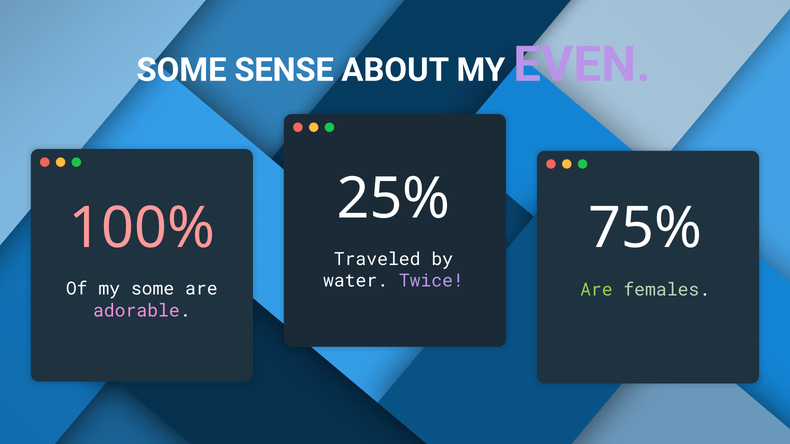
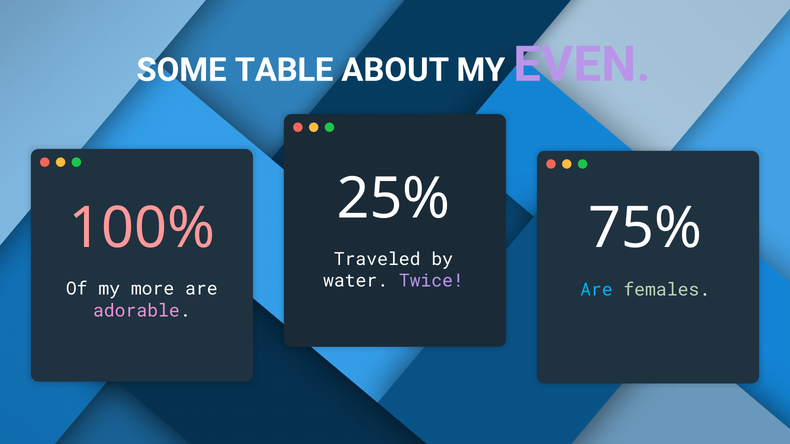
SENSE: SENSE -> TABLE
my some: some -> more
Are at (596, 290) colour: light green -> light blue
